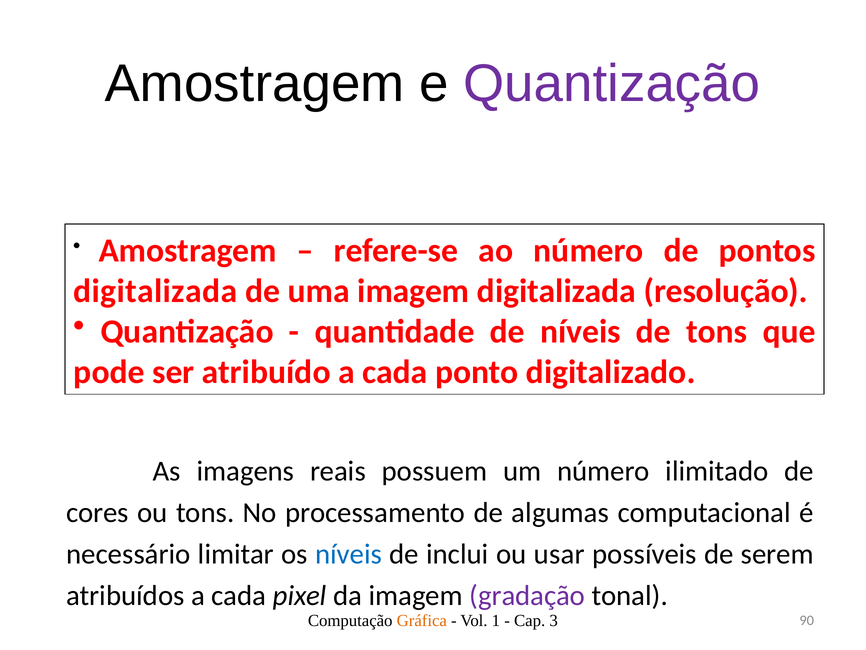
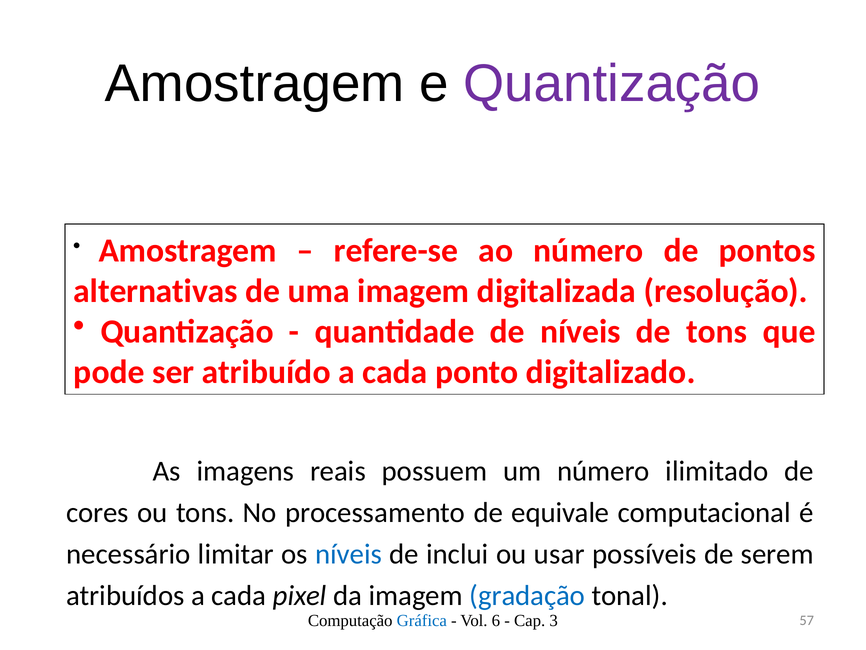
digitalizada at (155, 291): digitalizada -> alternativas
algumas: algumas -> equivale
gradação colour: purple -> blue
Gráfica colour: orange -> blue
1: 1 -> 6
90: 90 -> 57
